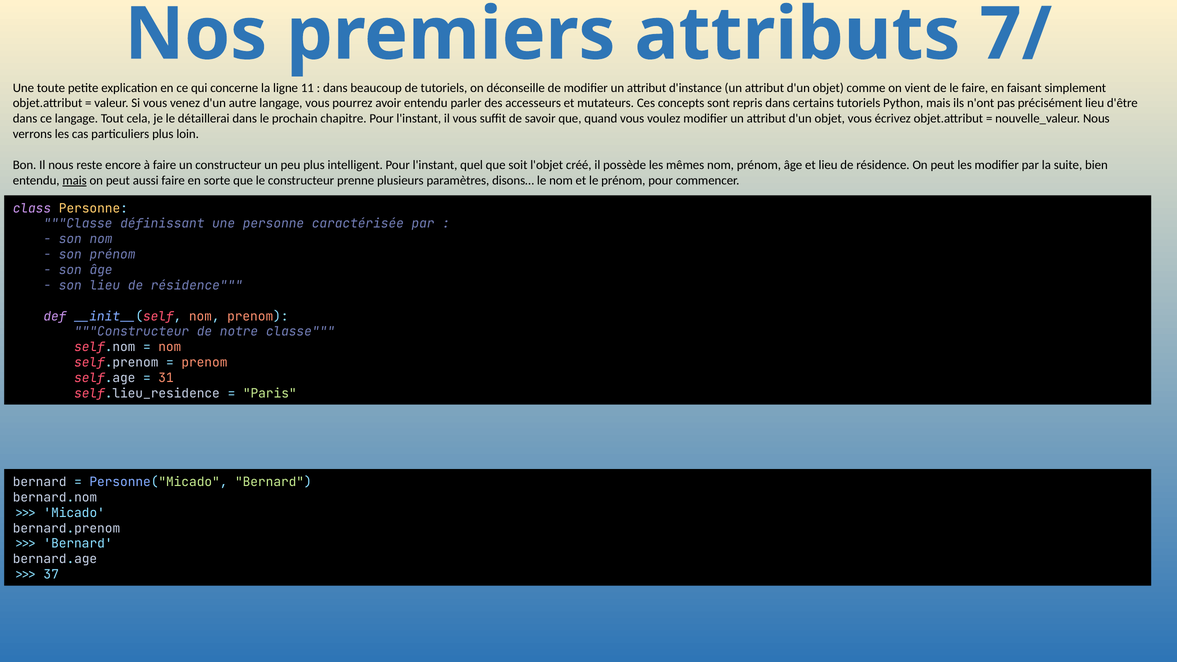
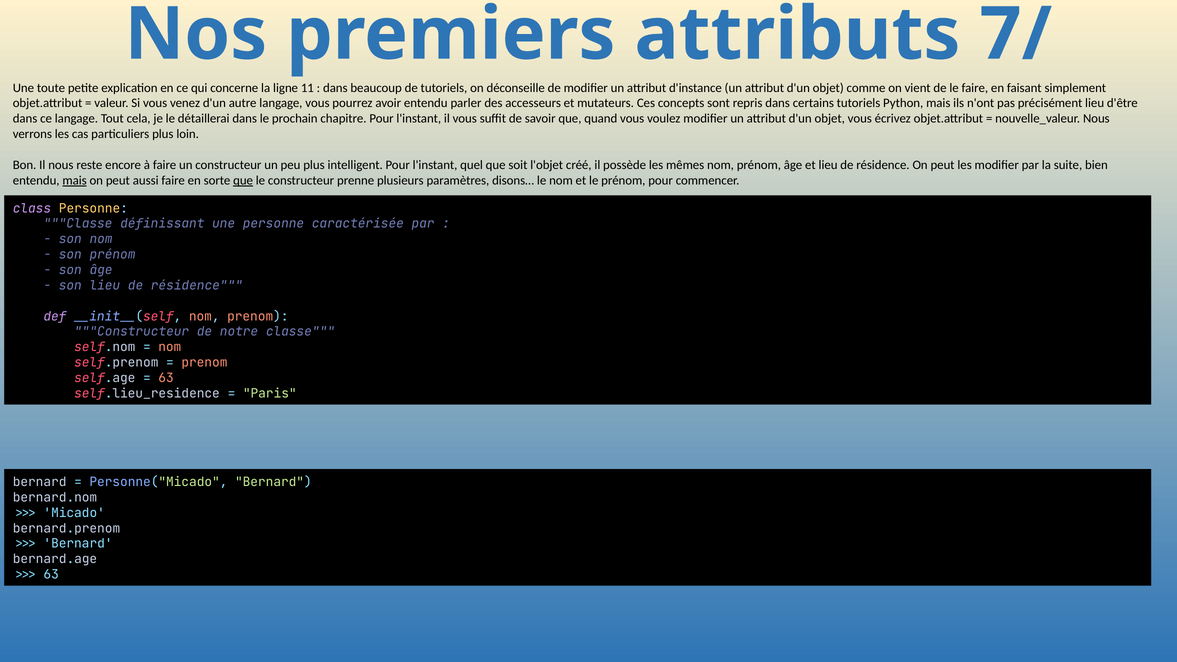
que at (243, 180) underline: none -> present
31 at (166, 378): 31 -> 63
37 at (51, 575): 37 -> 63
